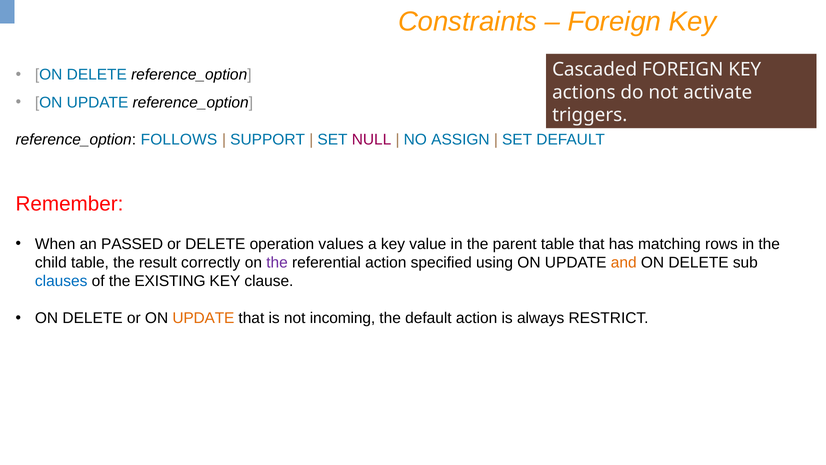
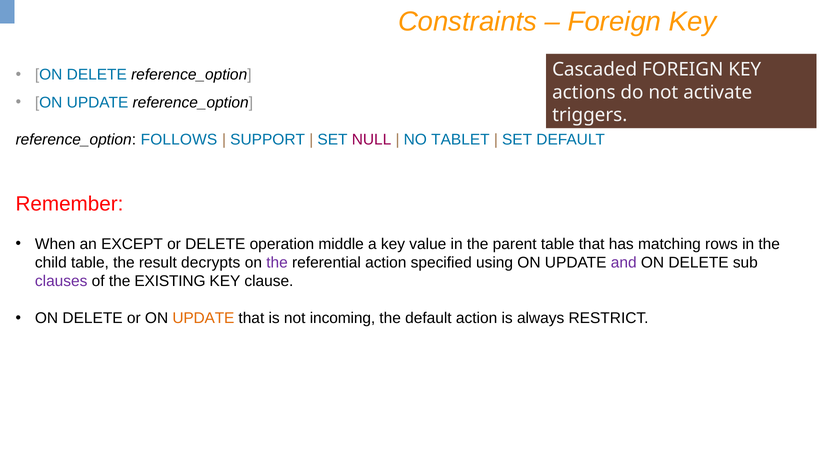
ASSIGN: ASSIGN -> TABLET
PASSED: PASSED -> EXCEPT
values: values -> middle
correctly: correctly -> decrypts
and colour: orange -> purple
clauses colour: blue -> purple
